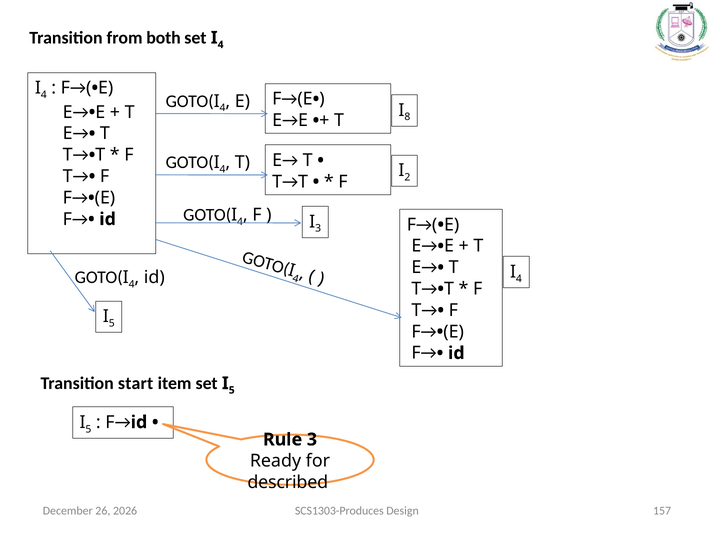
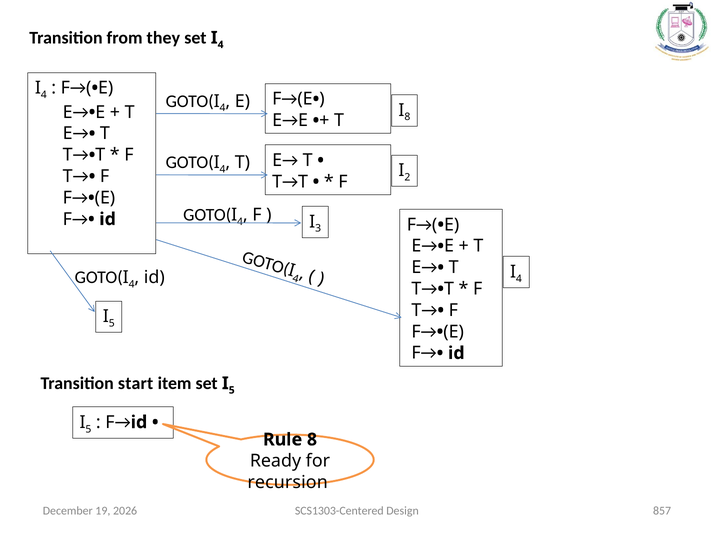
both: both -> they
Rule 3: 3 -> 8
described: described -> recursion
26: 26 -> 19
SCS1303-Produces: SCS1303-Produces -> SCS1303-Centered
157: 157 -> 857
